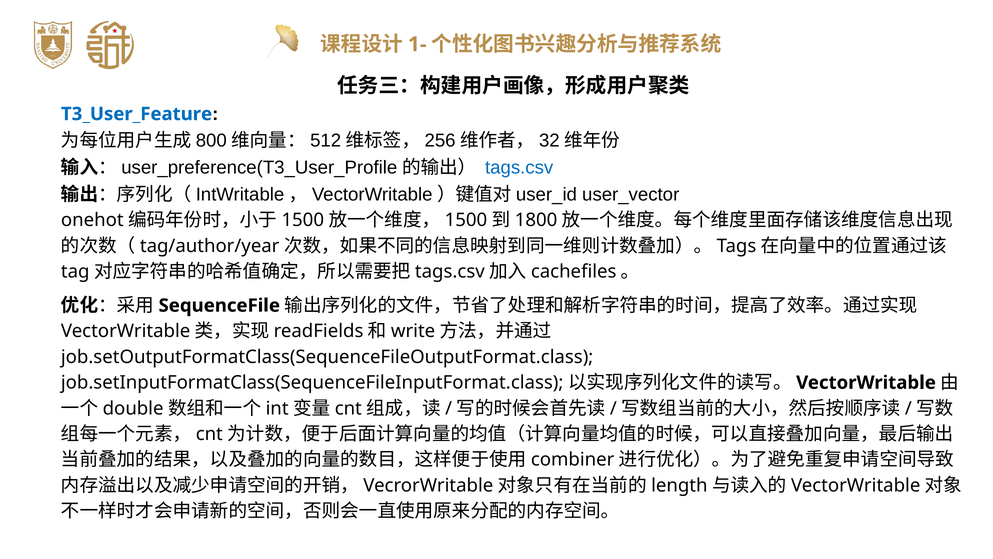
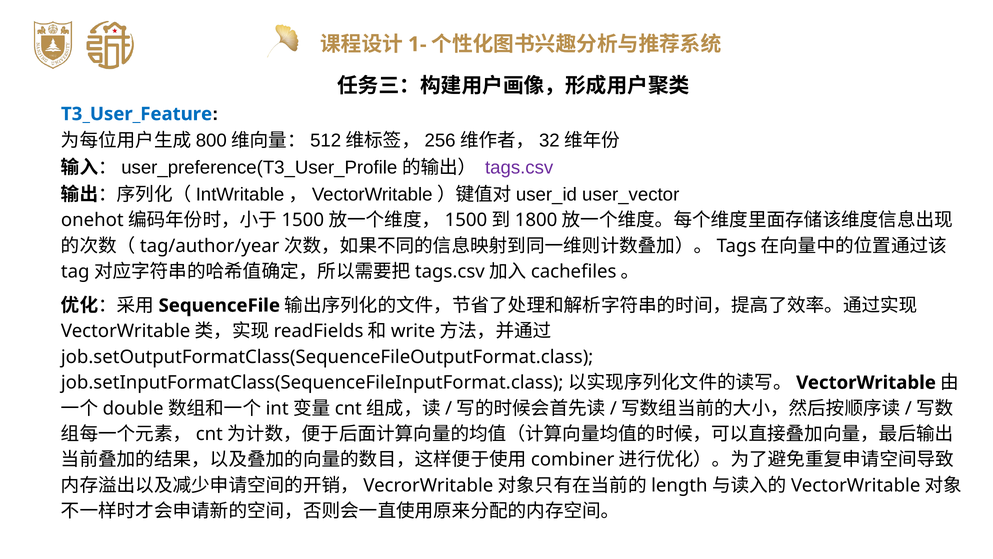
tags.csv colour: blue -> purple
